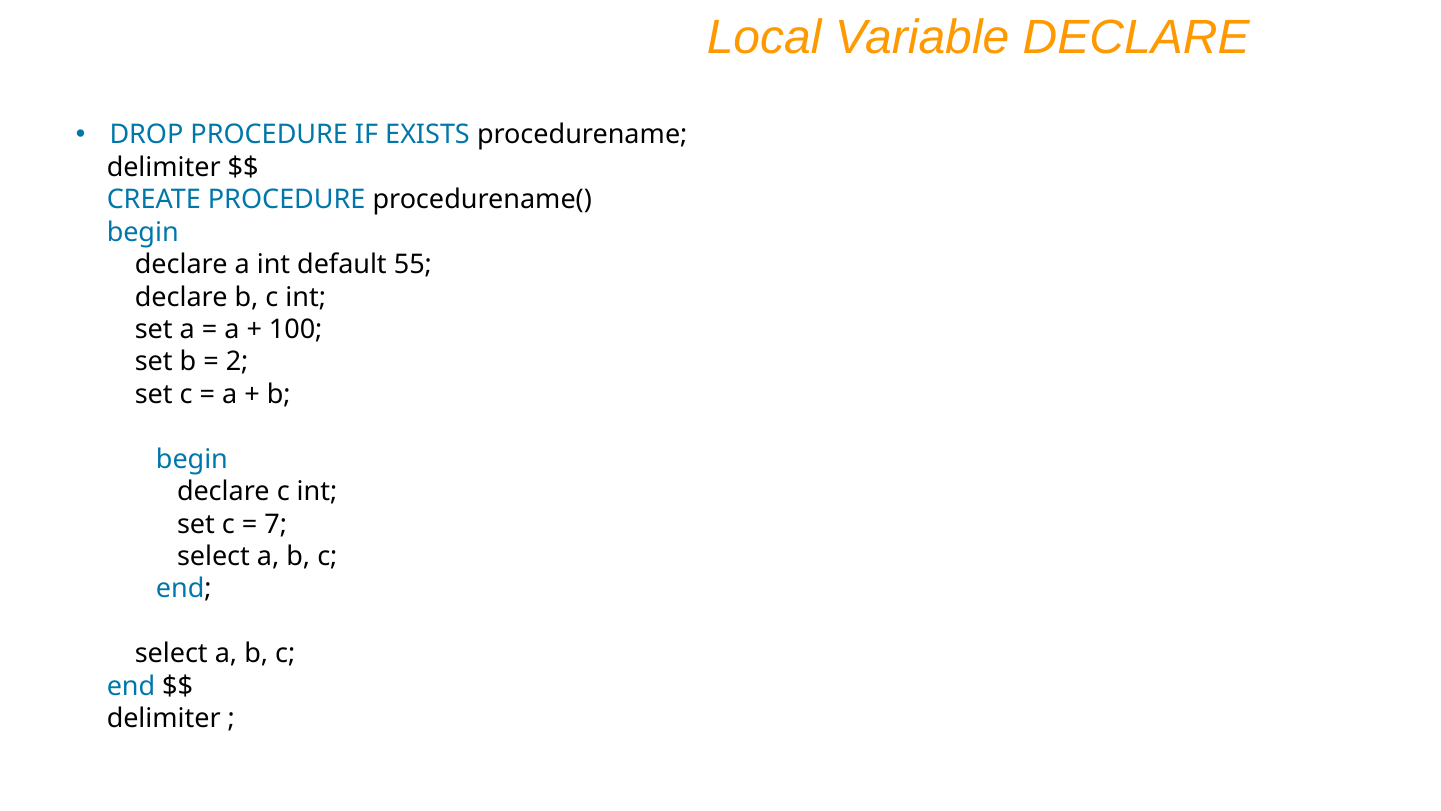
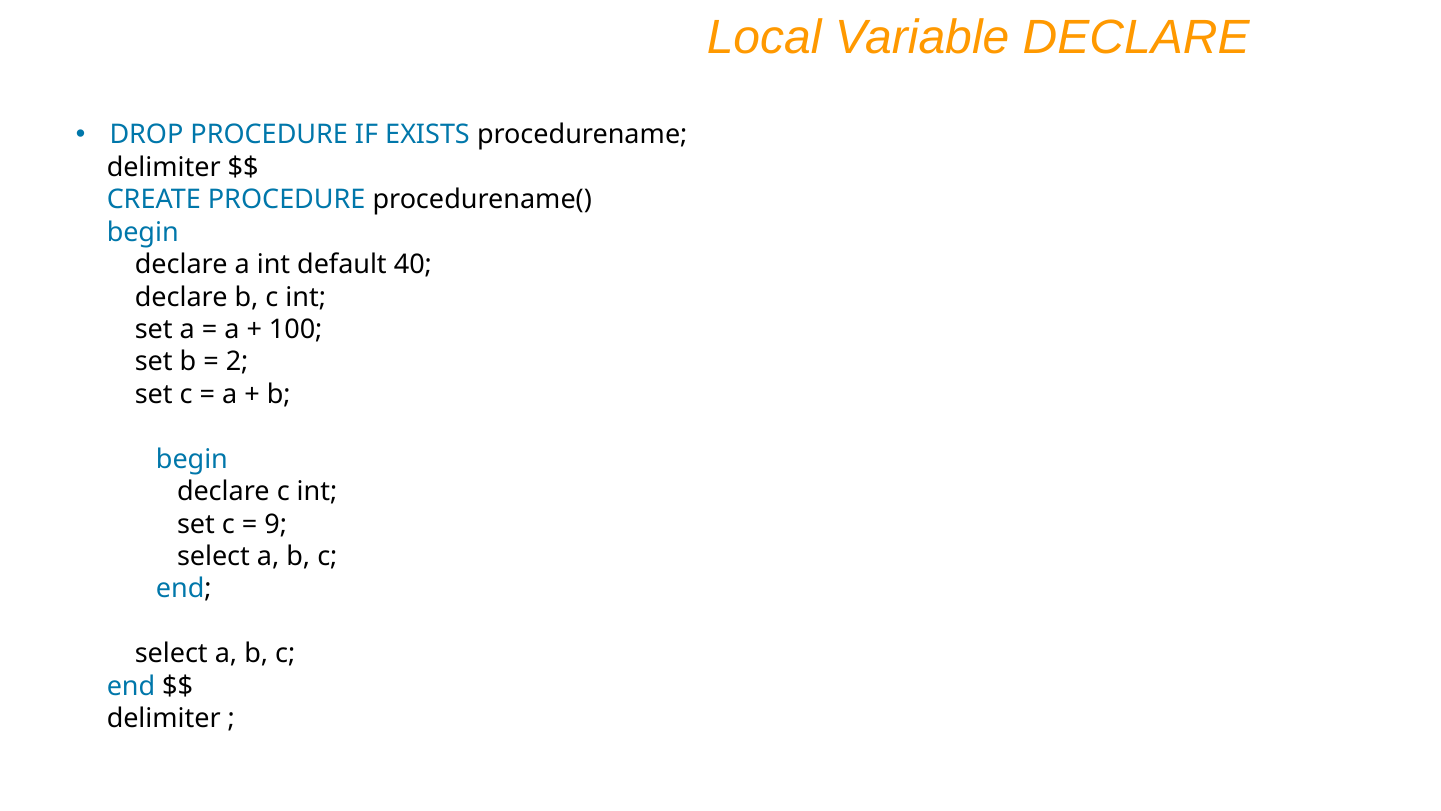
55: 55 -> 40
7: 7 -> 9
